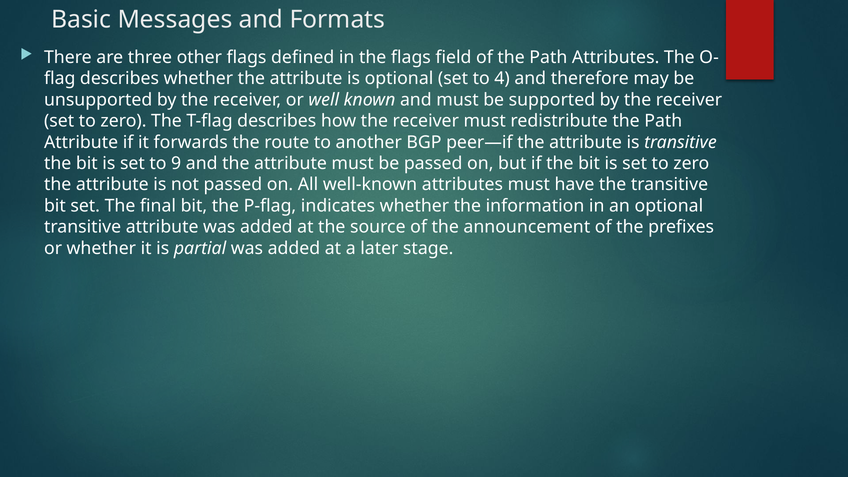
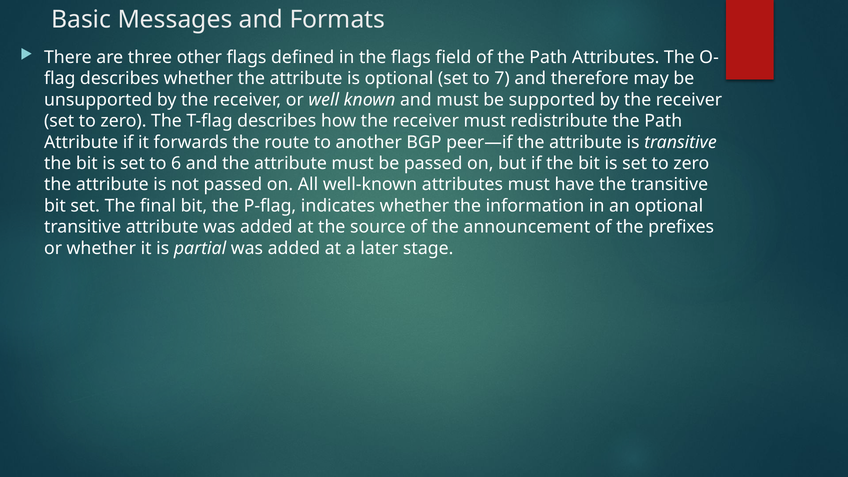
4: 4 -> 7
9: 9 -> 6
